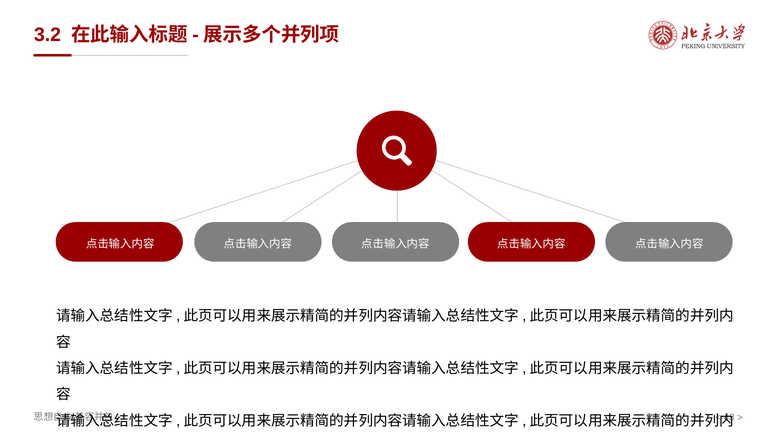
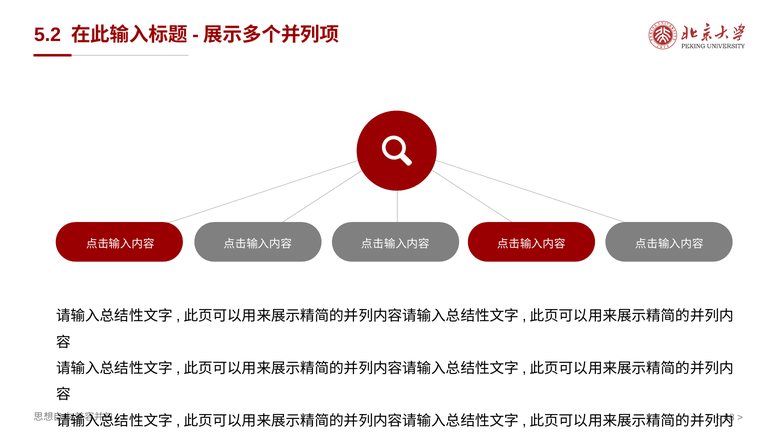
3.2: 3.2 -> 5.2
